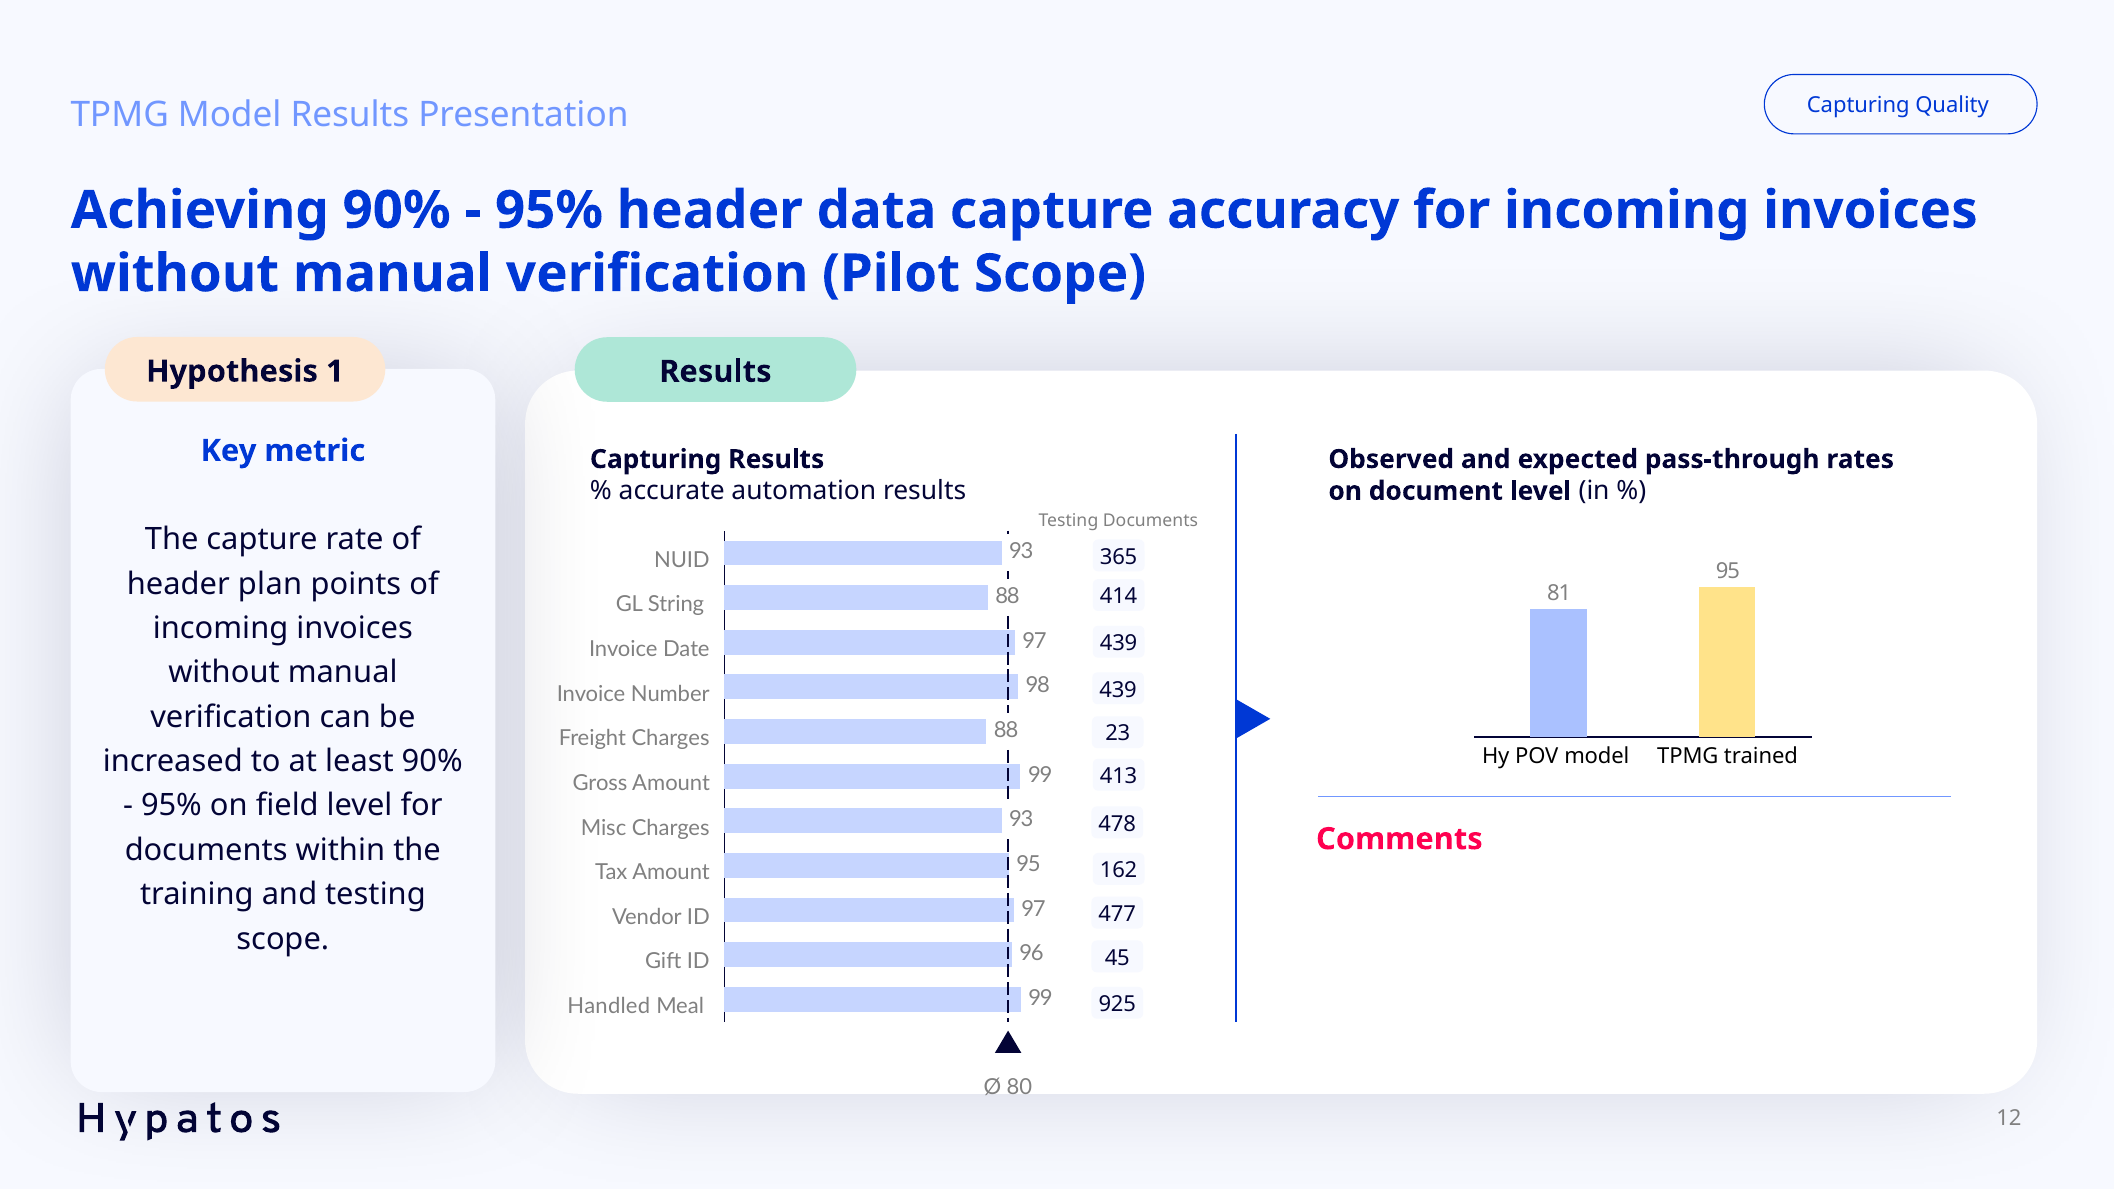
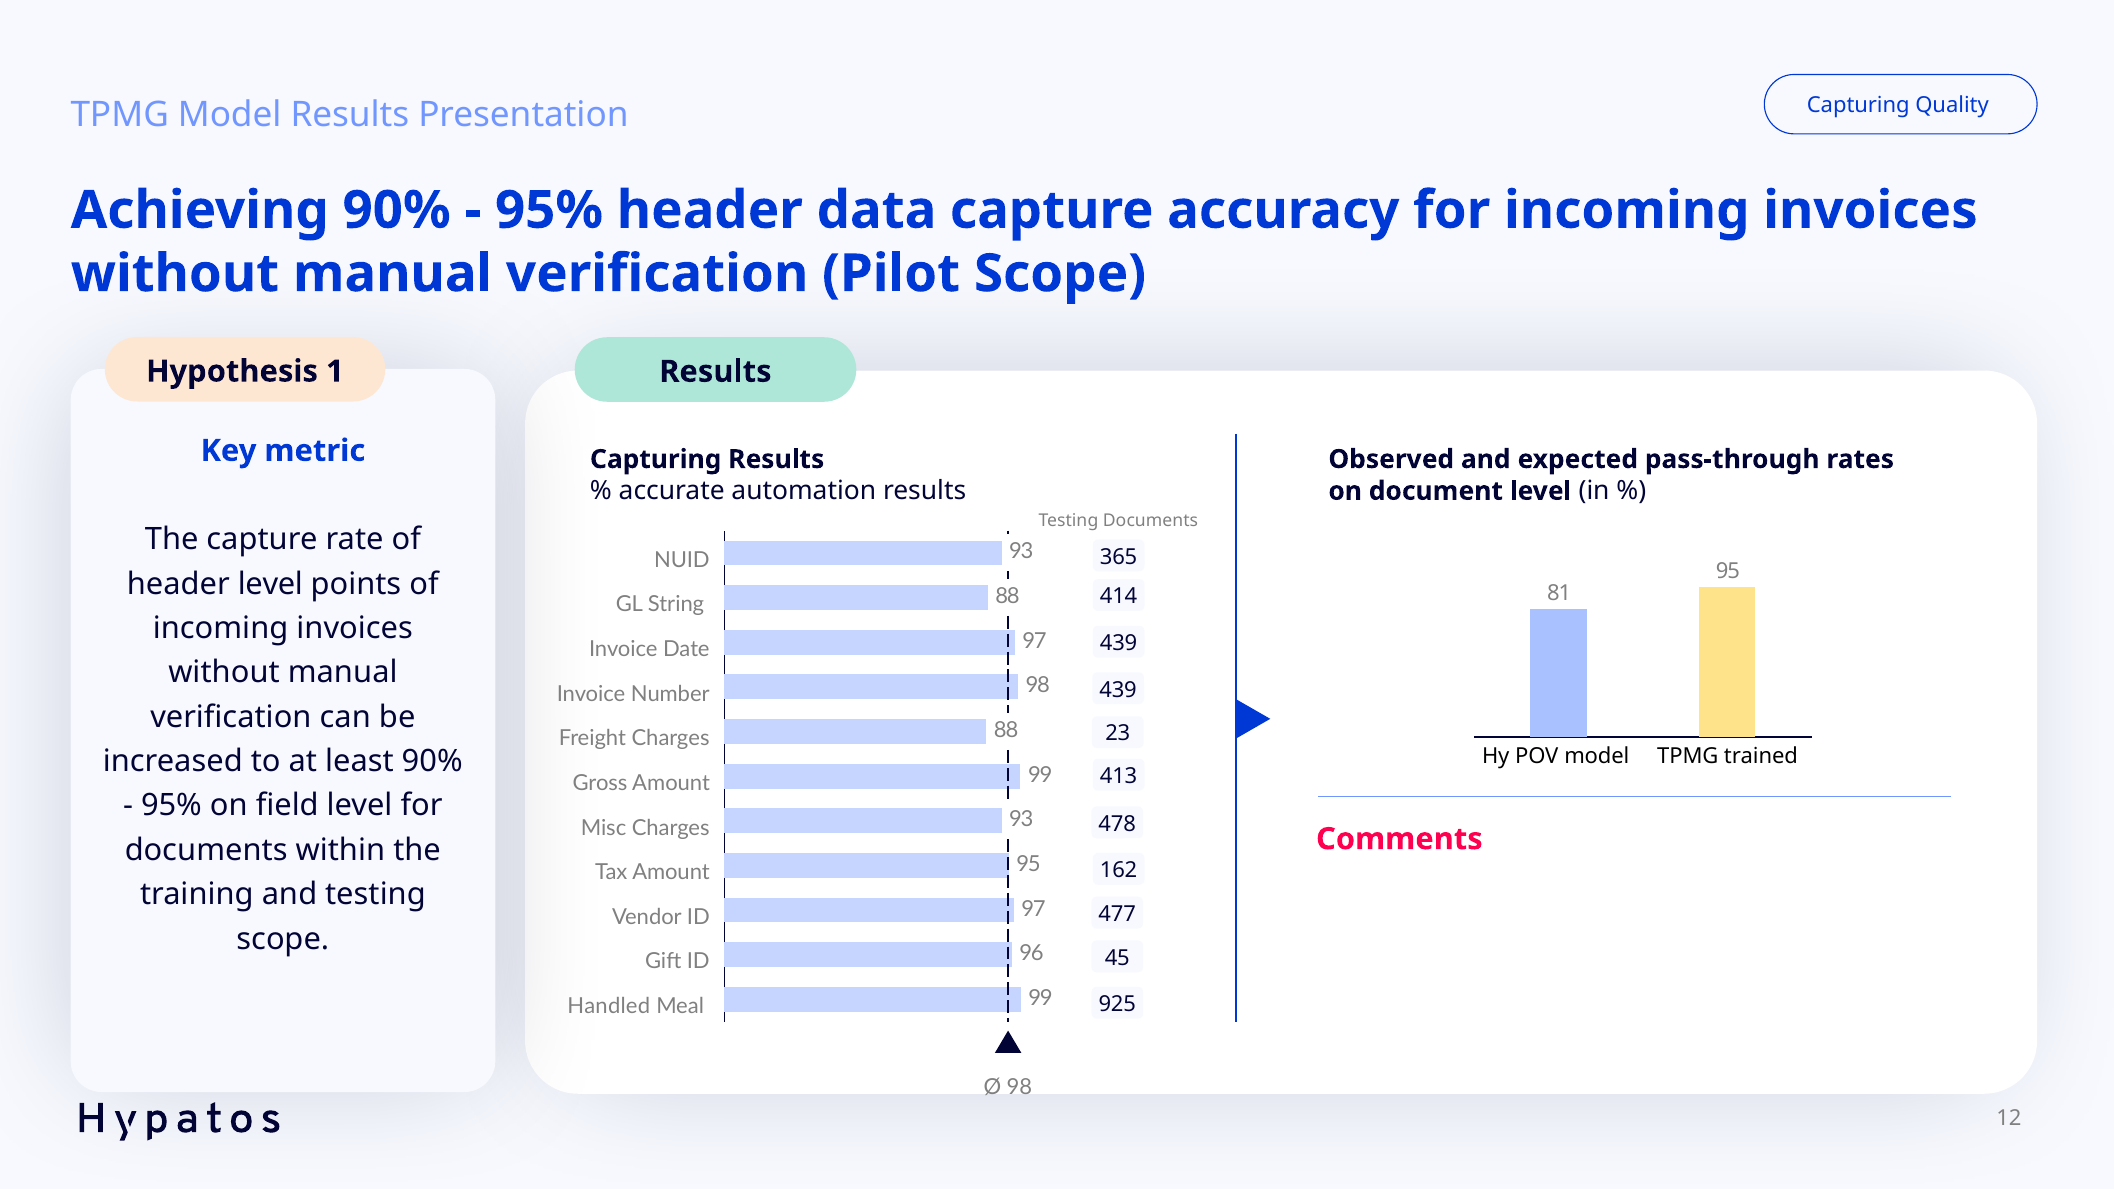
header plan: plan -> level
Ø 80: 80 -> 98
